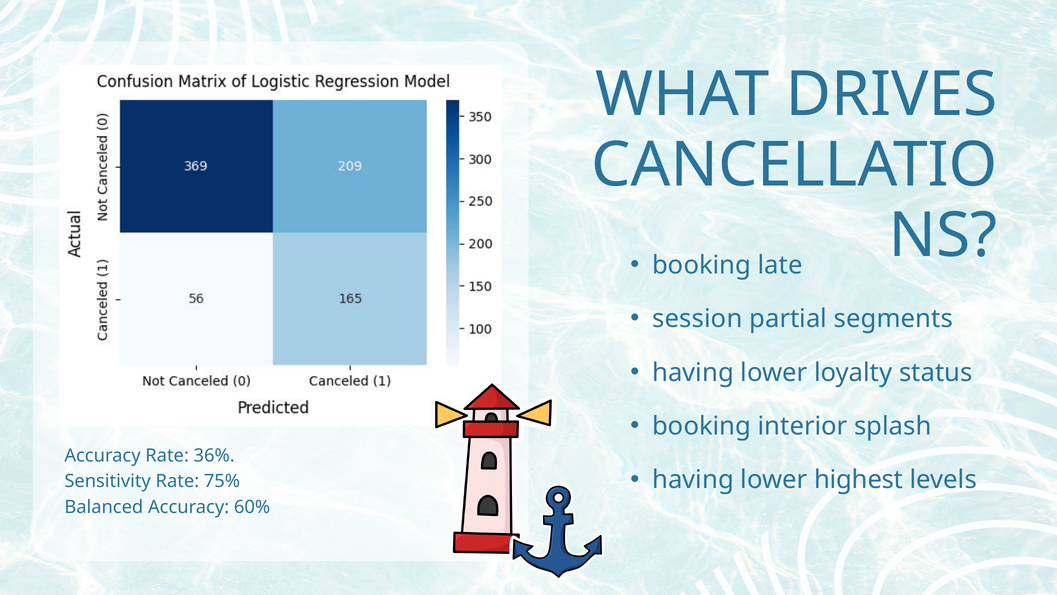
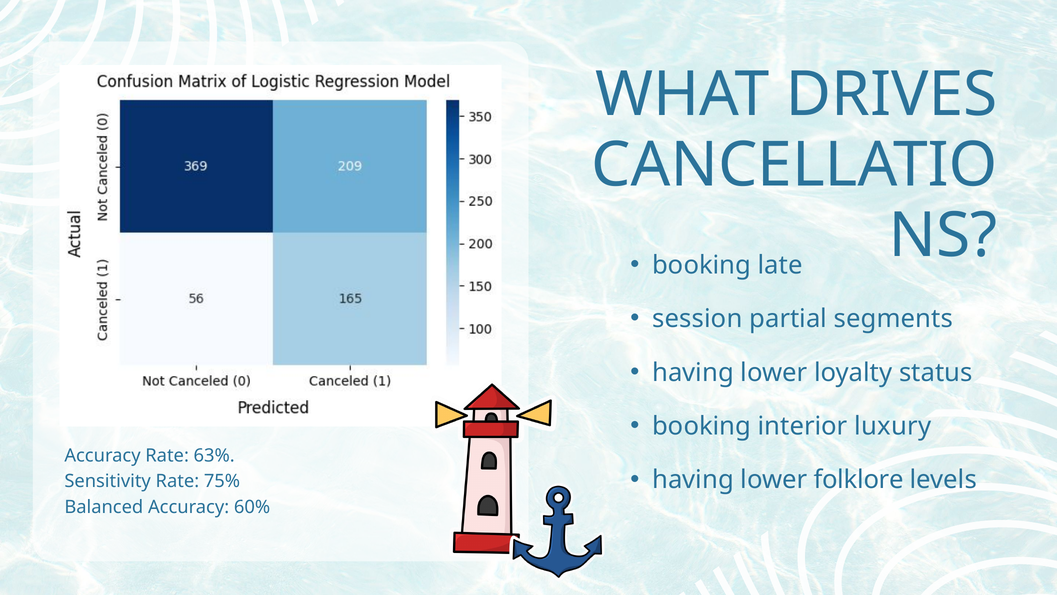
splash: splash -> luxury
36%: 36% -> 63%
highest: highest -> folklore
